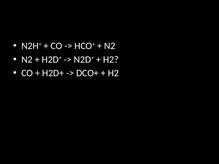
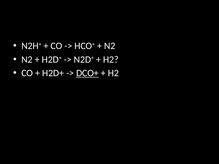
DCO+ underline: none -> present
